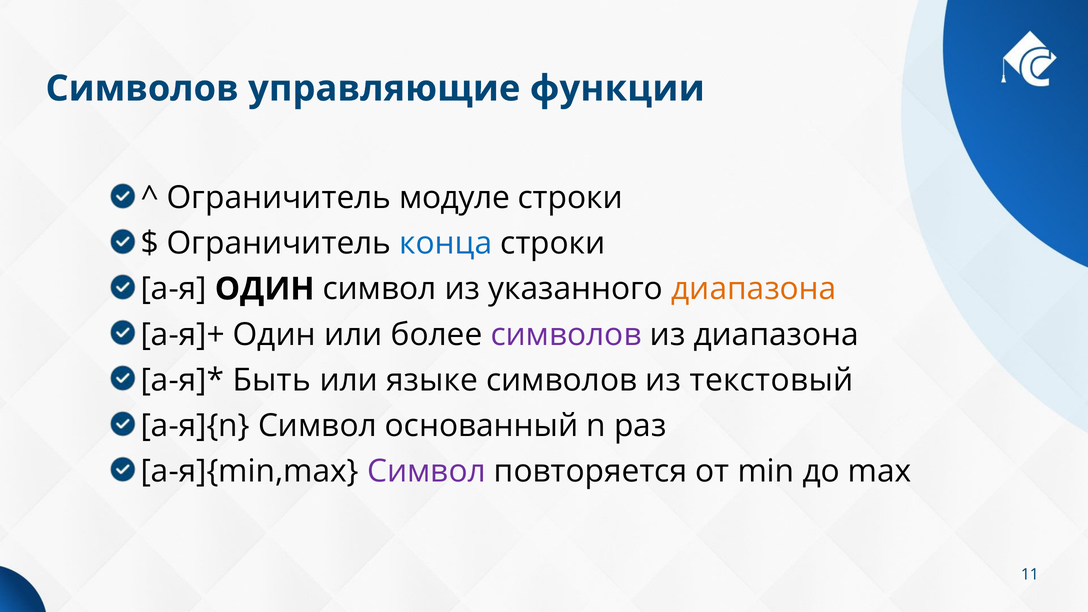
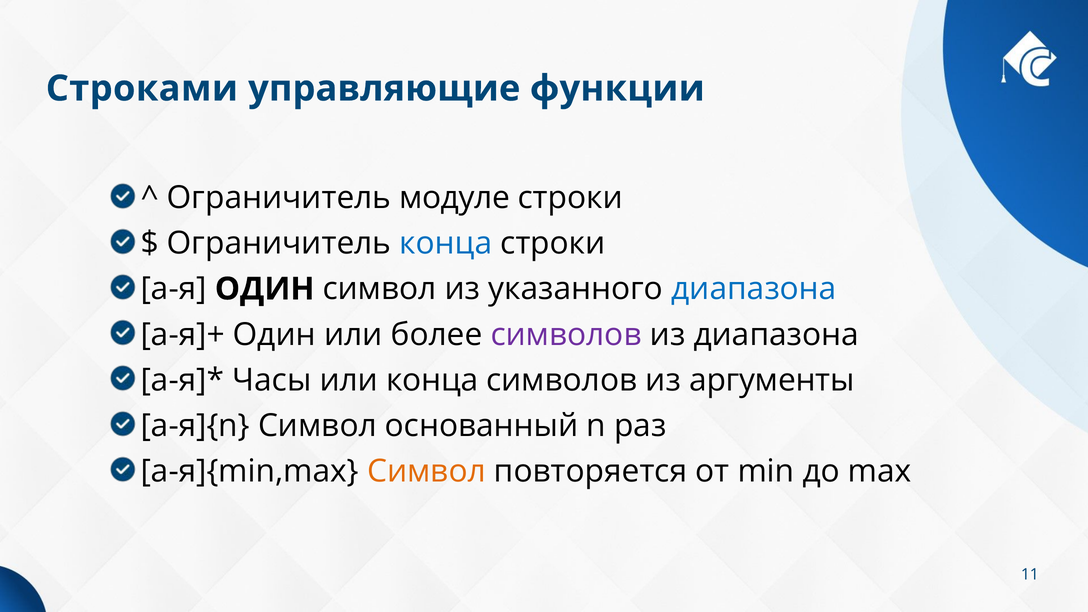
Символов at (142, 89): Символов -> Строками
диапазона at (754, 289) colour: orange -> blue
Быть: Быть -> Часы
или языке: языке -> конца
текстовый: текстовый -> аргументы
Символ at (426, 471) colour: purple -> orange
